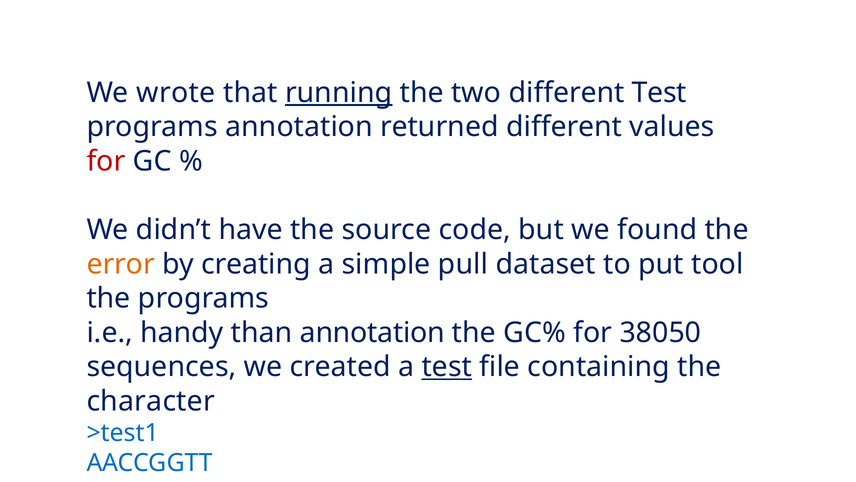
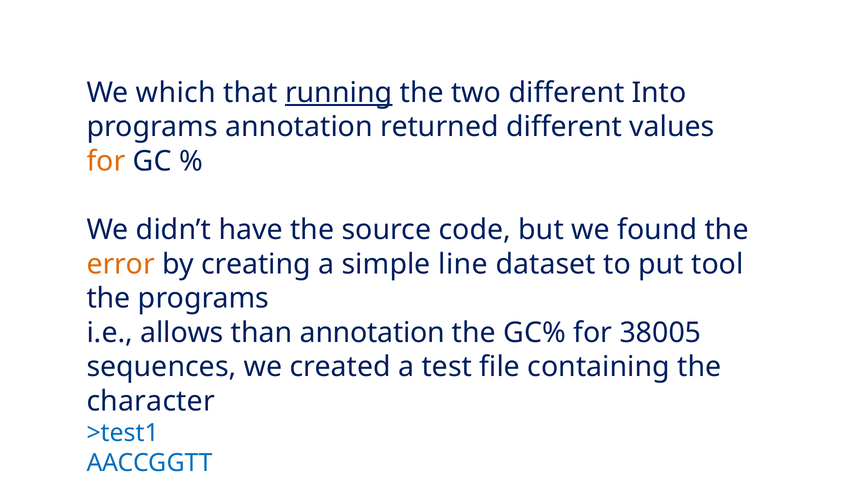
wrote: wrote -> which
different Test: Test -> Into
for at (106, 161) colour: red -> orange
pull: pull -> line
handy: handy -> allows
38050: 38050 -> 38005
test at (447, 367) underline: present -> none
